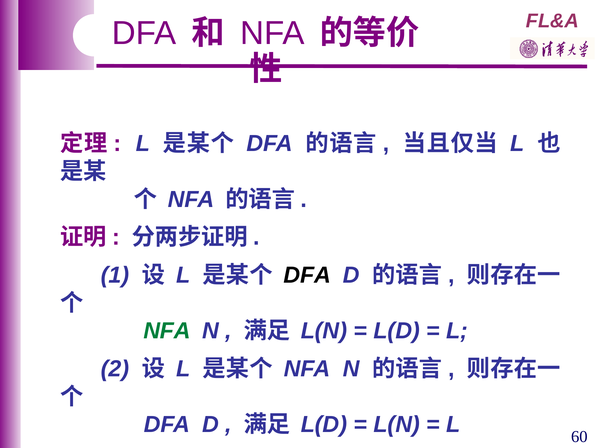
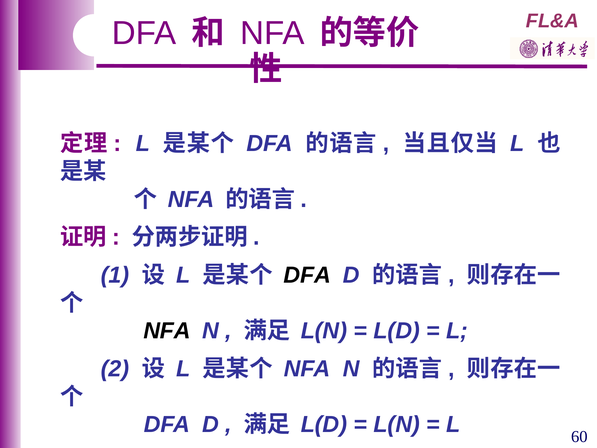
NFA at (167, 331) colour: green -> black
